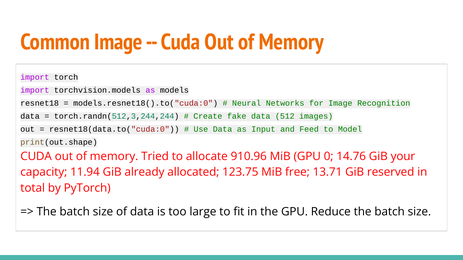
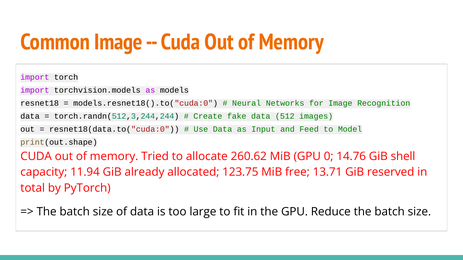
910.96: 910.96 -> 260.62
your: your -> shell
